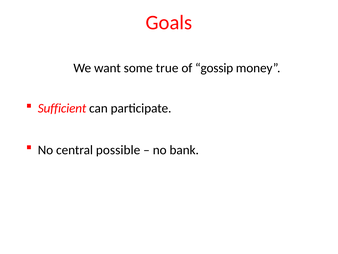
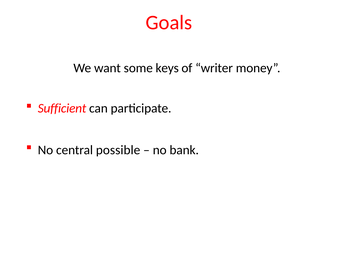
true: true -> keys
gossip: gossip -> writer
